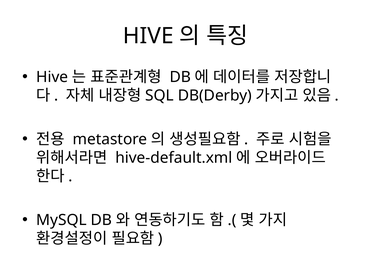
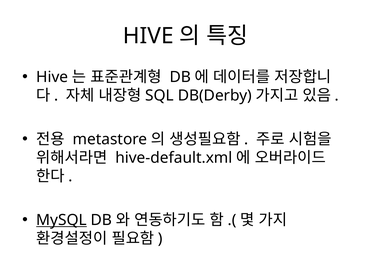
MySQL underline: none -> present
